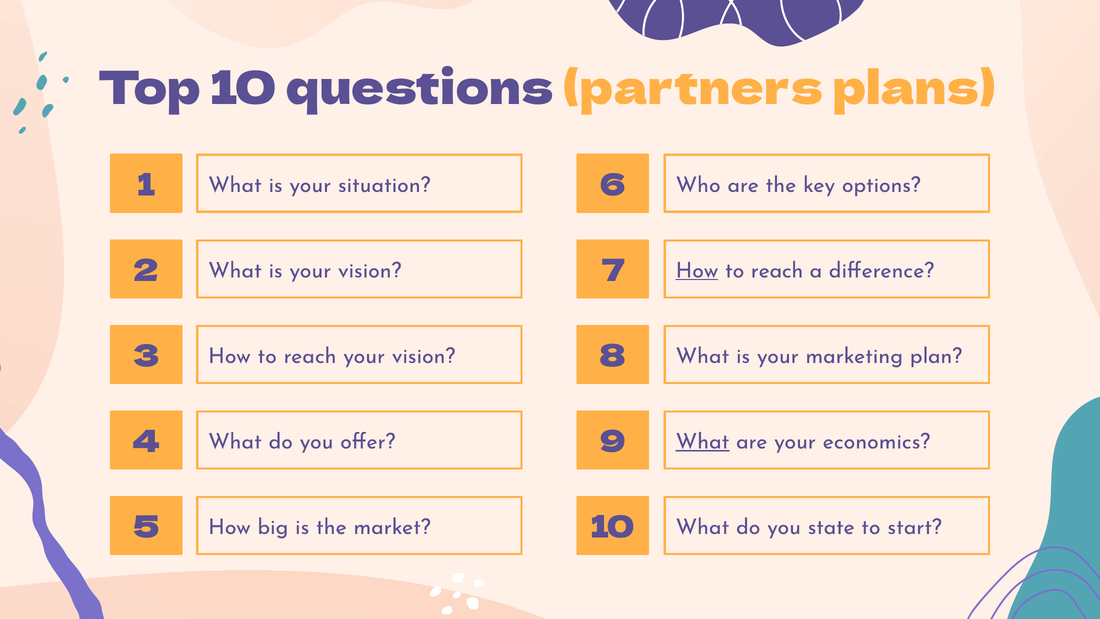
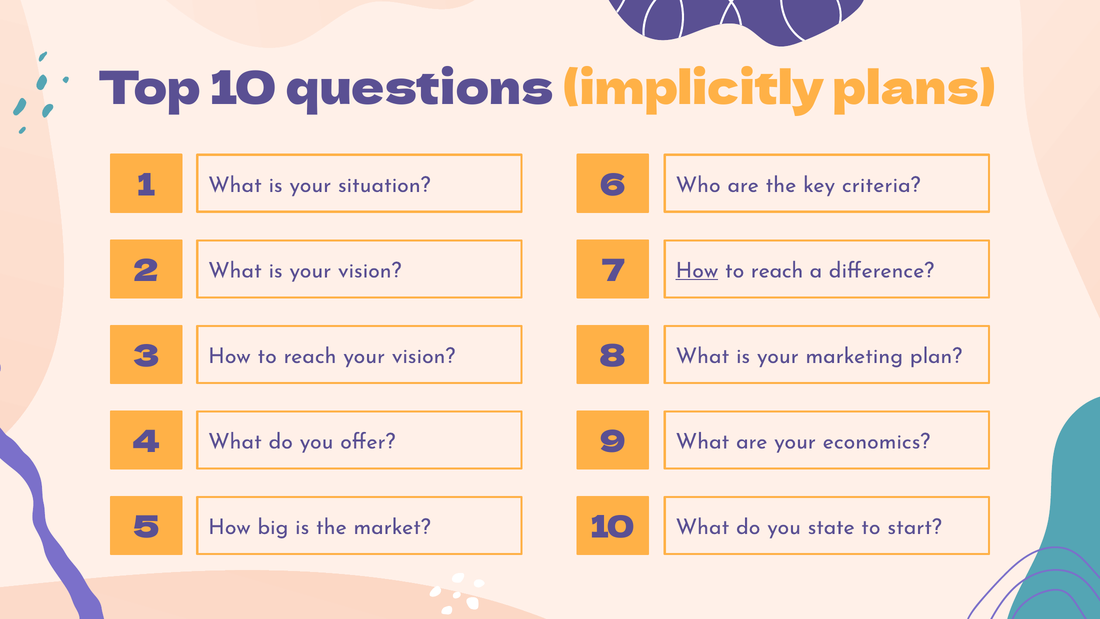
partners: partners -> implicitly
options: options -> criteria
What at (702, 441) underline: present -> none
